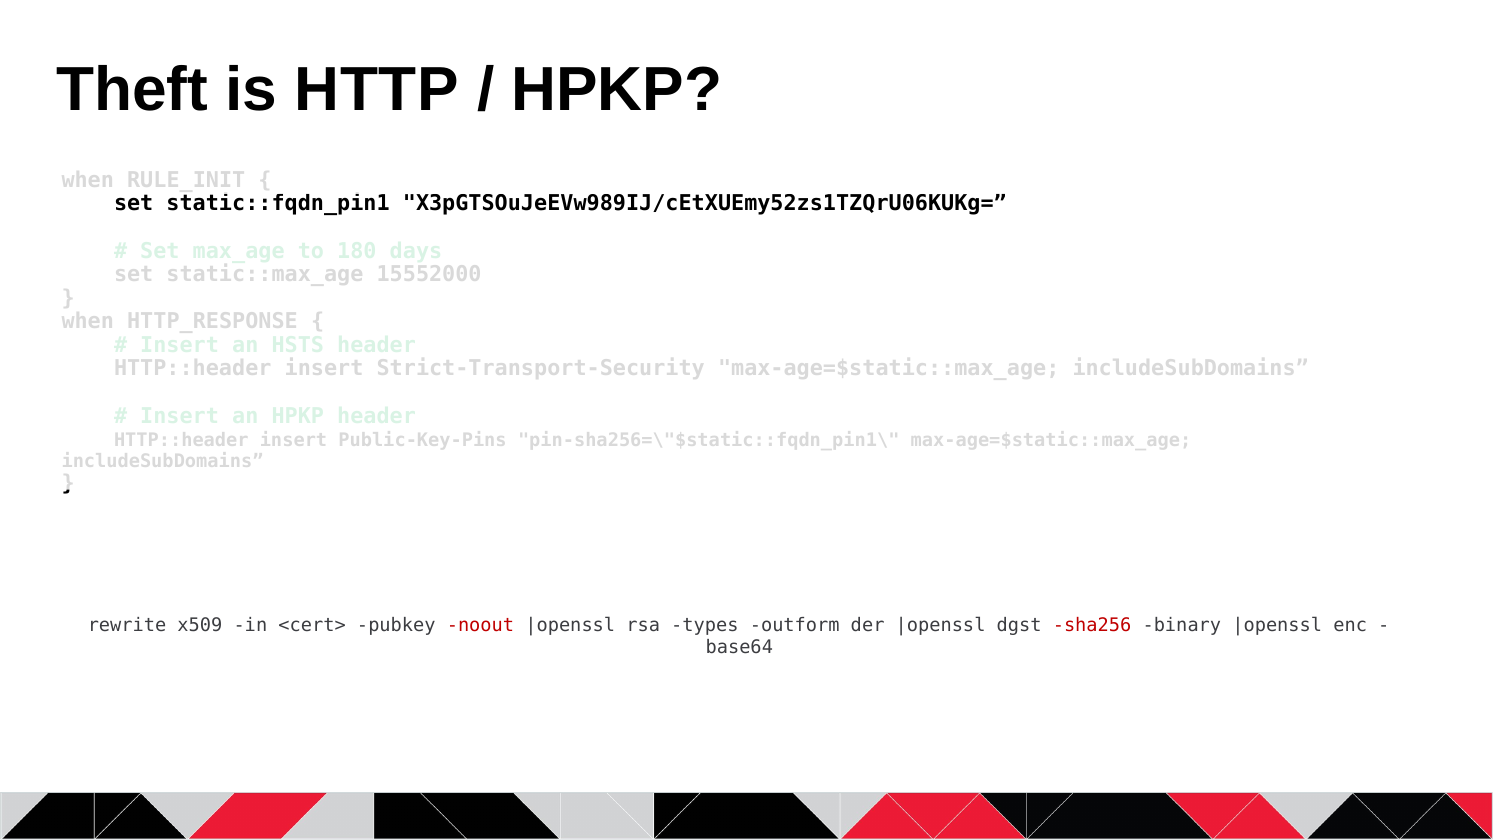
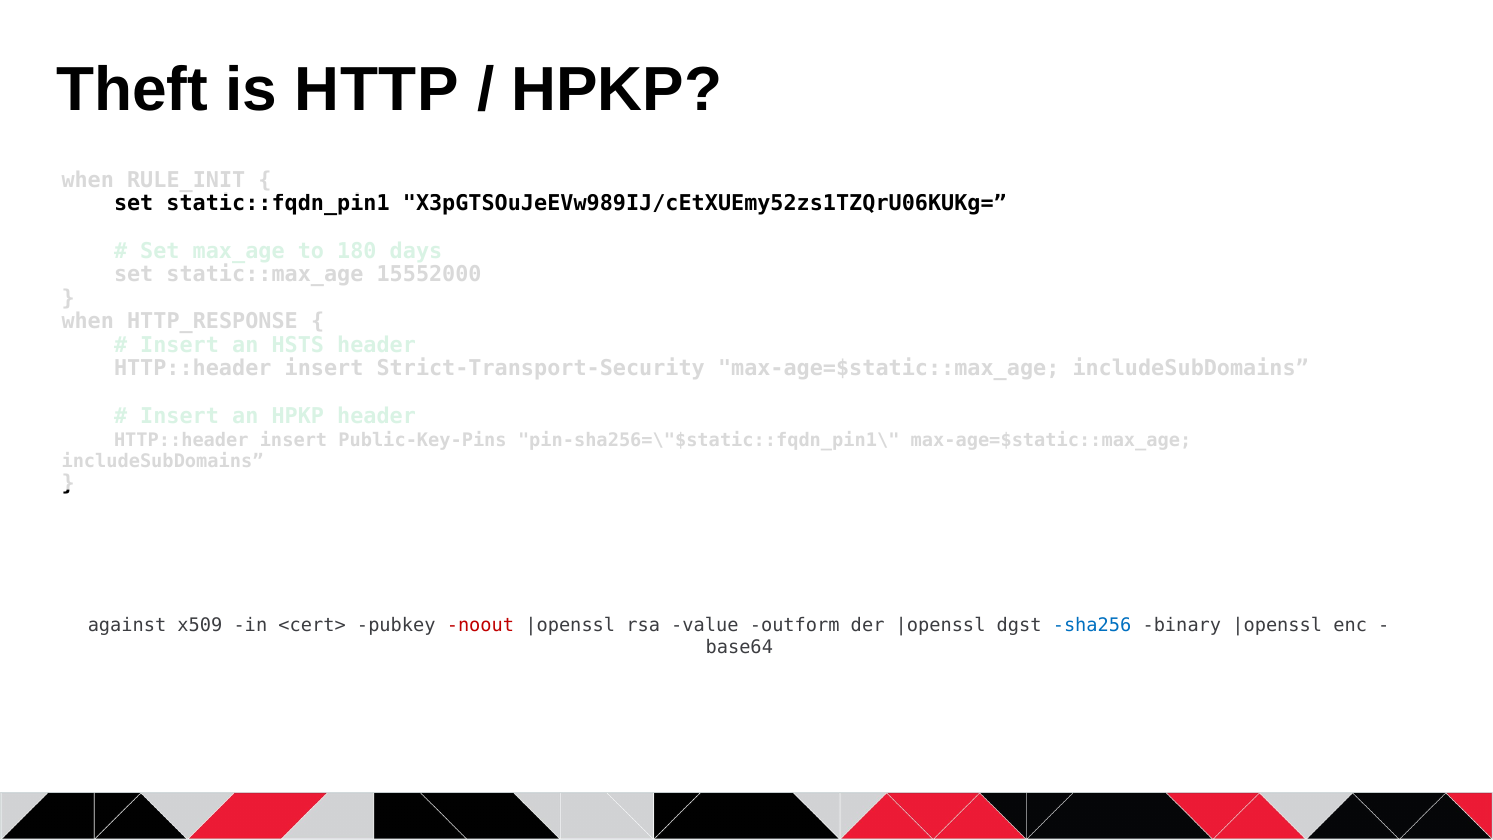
rewrite: rewrite -> against
types: types -> value
sha256 colour: red -> blue
